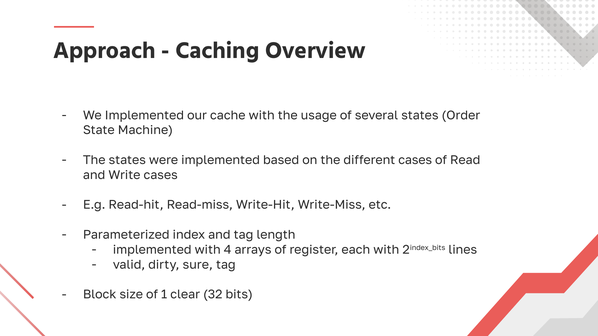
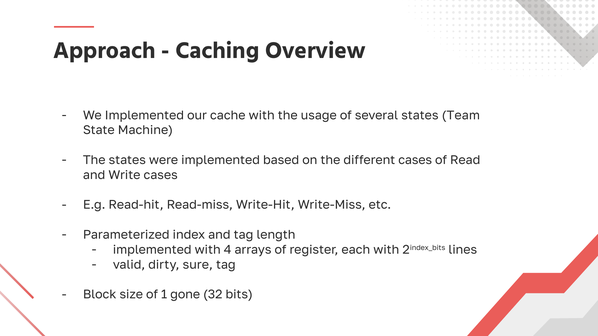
Order: Order -> Team
clear: clear -> gone
